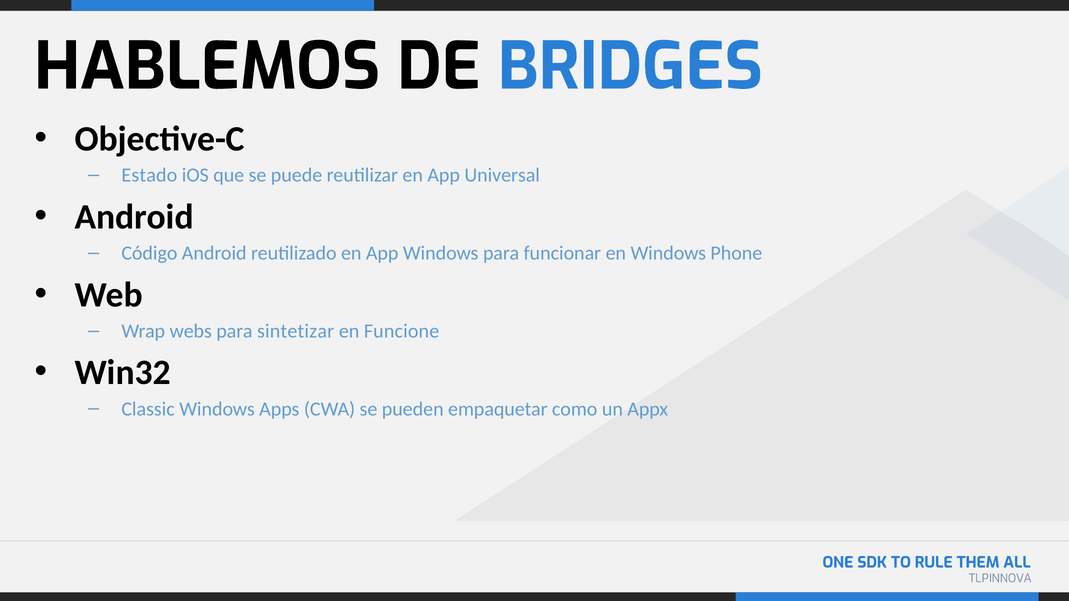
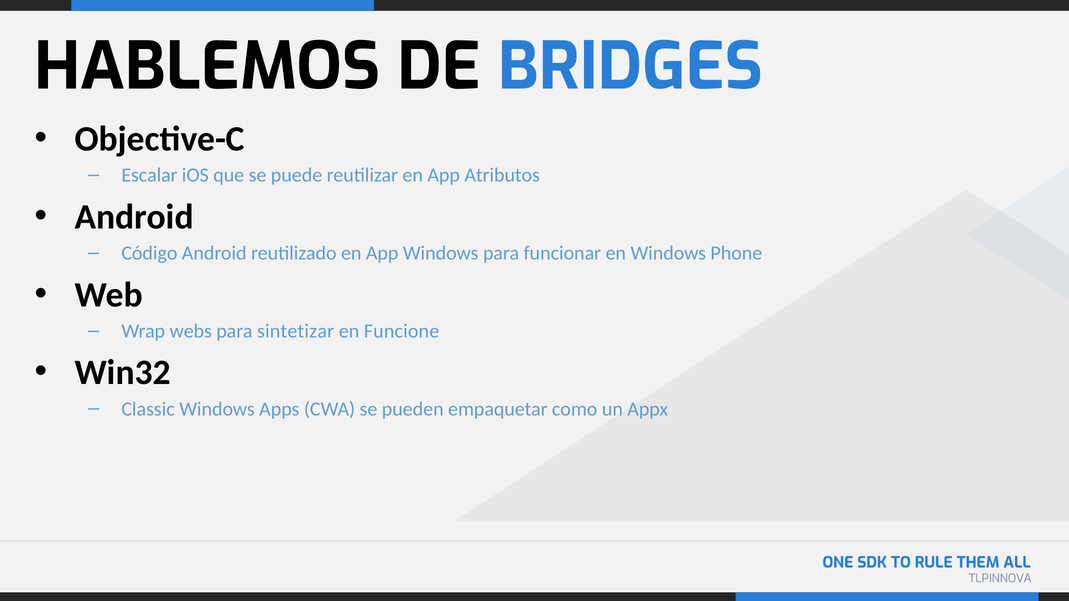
Estado: Estado -> Escalar
Universal: Universal -> Atributos
